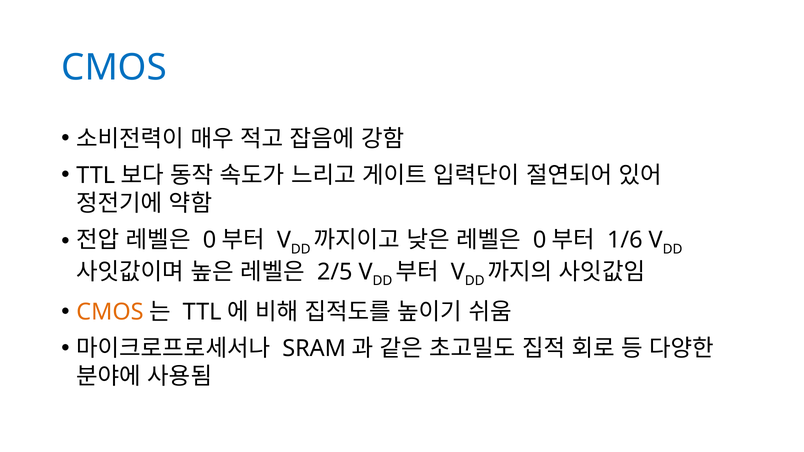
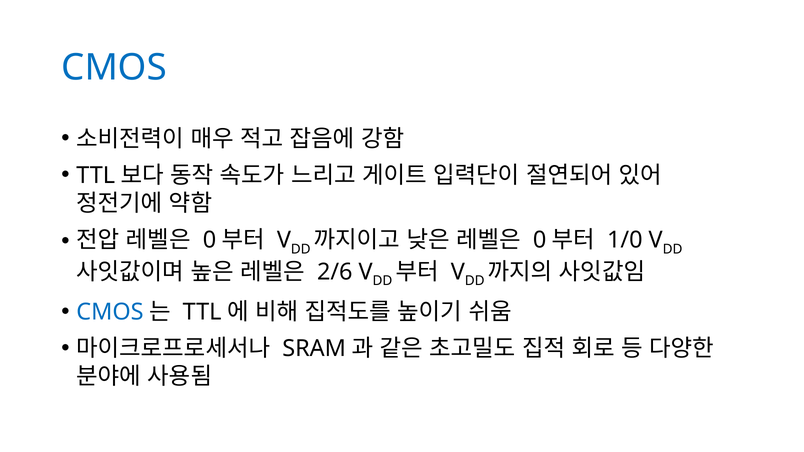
1/6: 1/6 -> 1/0
2/5: 2/5 -> 2/6
CMOS at (110, 312) colour: orange -> blue
